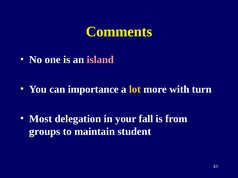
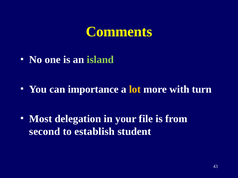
island colour: pink -> light green
fall: fall -> file
groups: groups -> second
maintain: maintain -> establish
